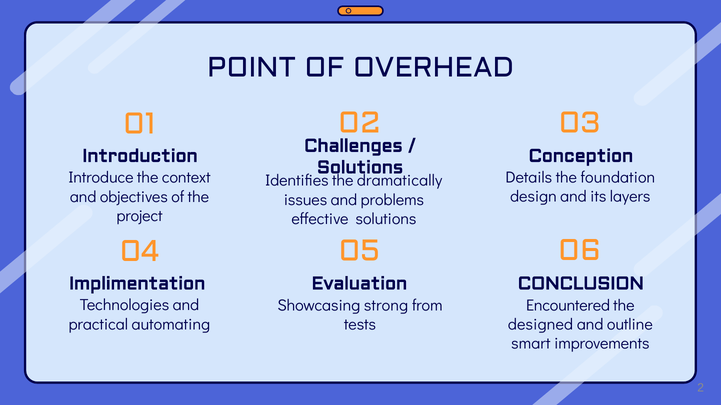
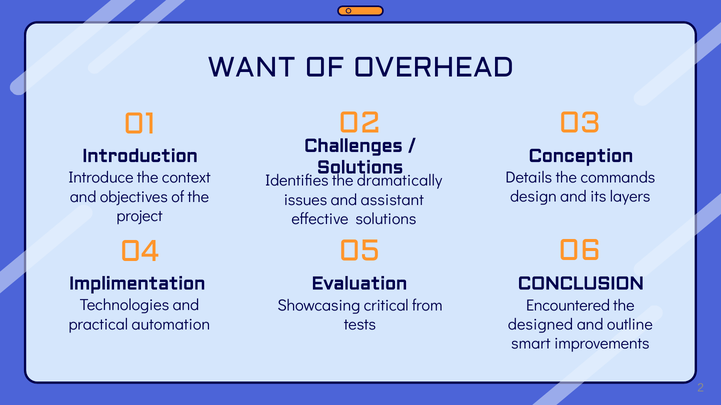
POINT: POINT -> WANT
foundation: foundation -> commands
problems: problems -> assistant
strong: strong -> critical
automating: automating -> automation
